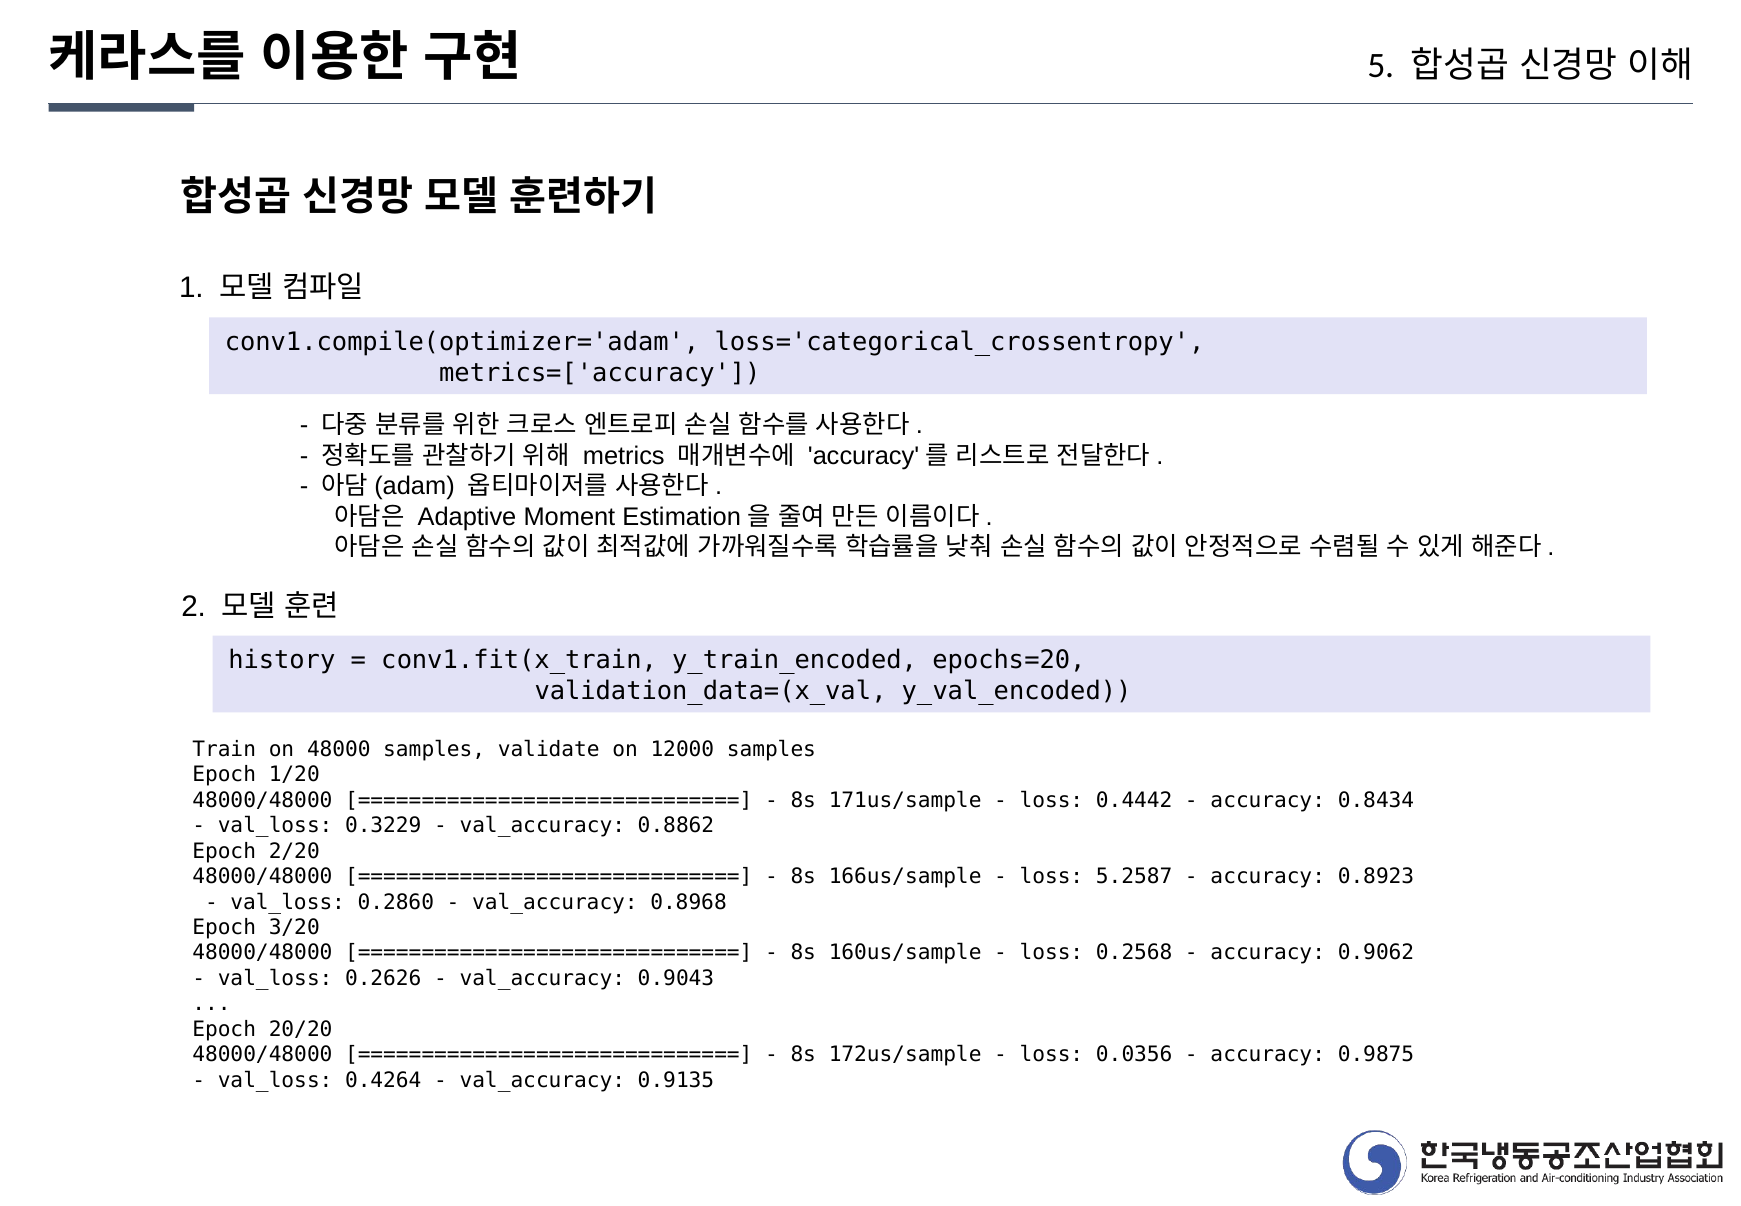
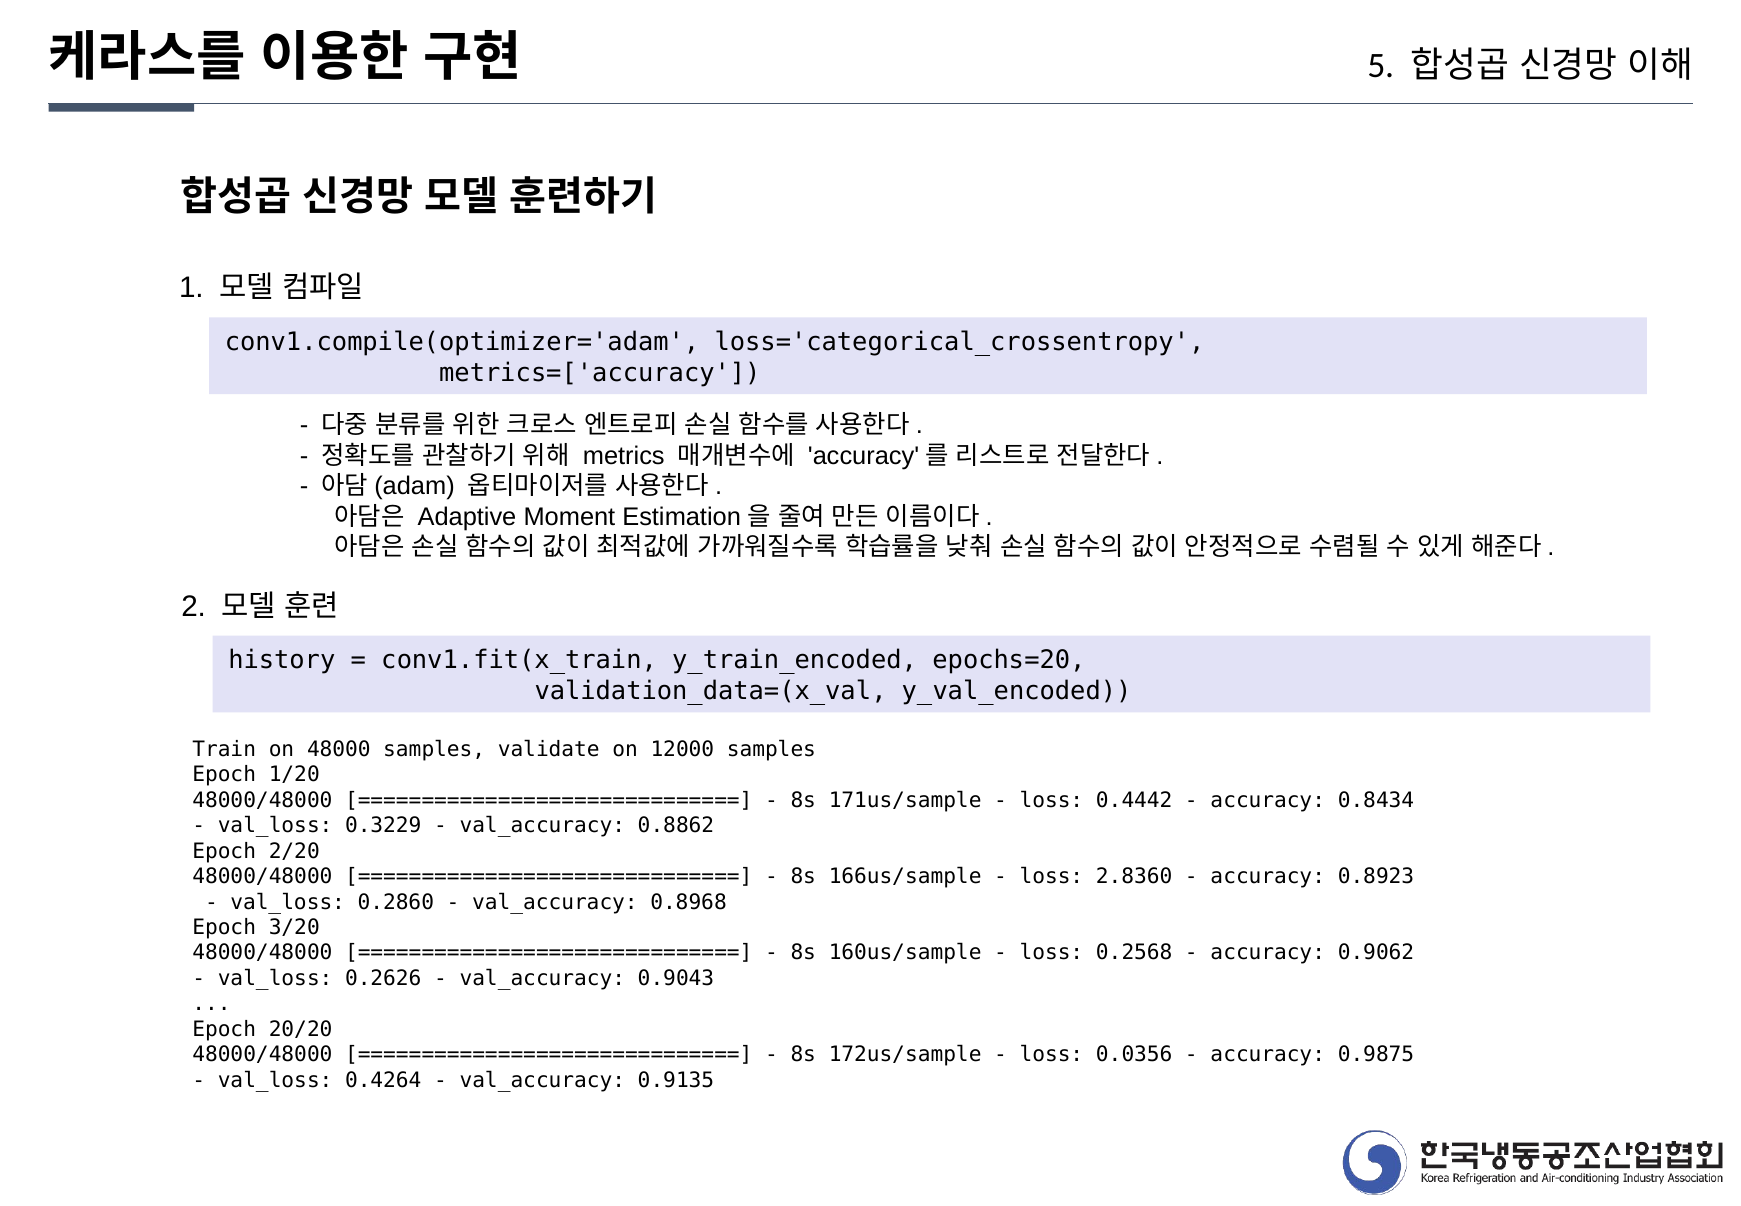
5.2587: 5.2587 -> 2.8360
